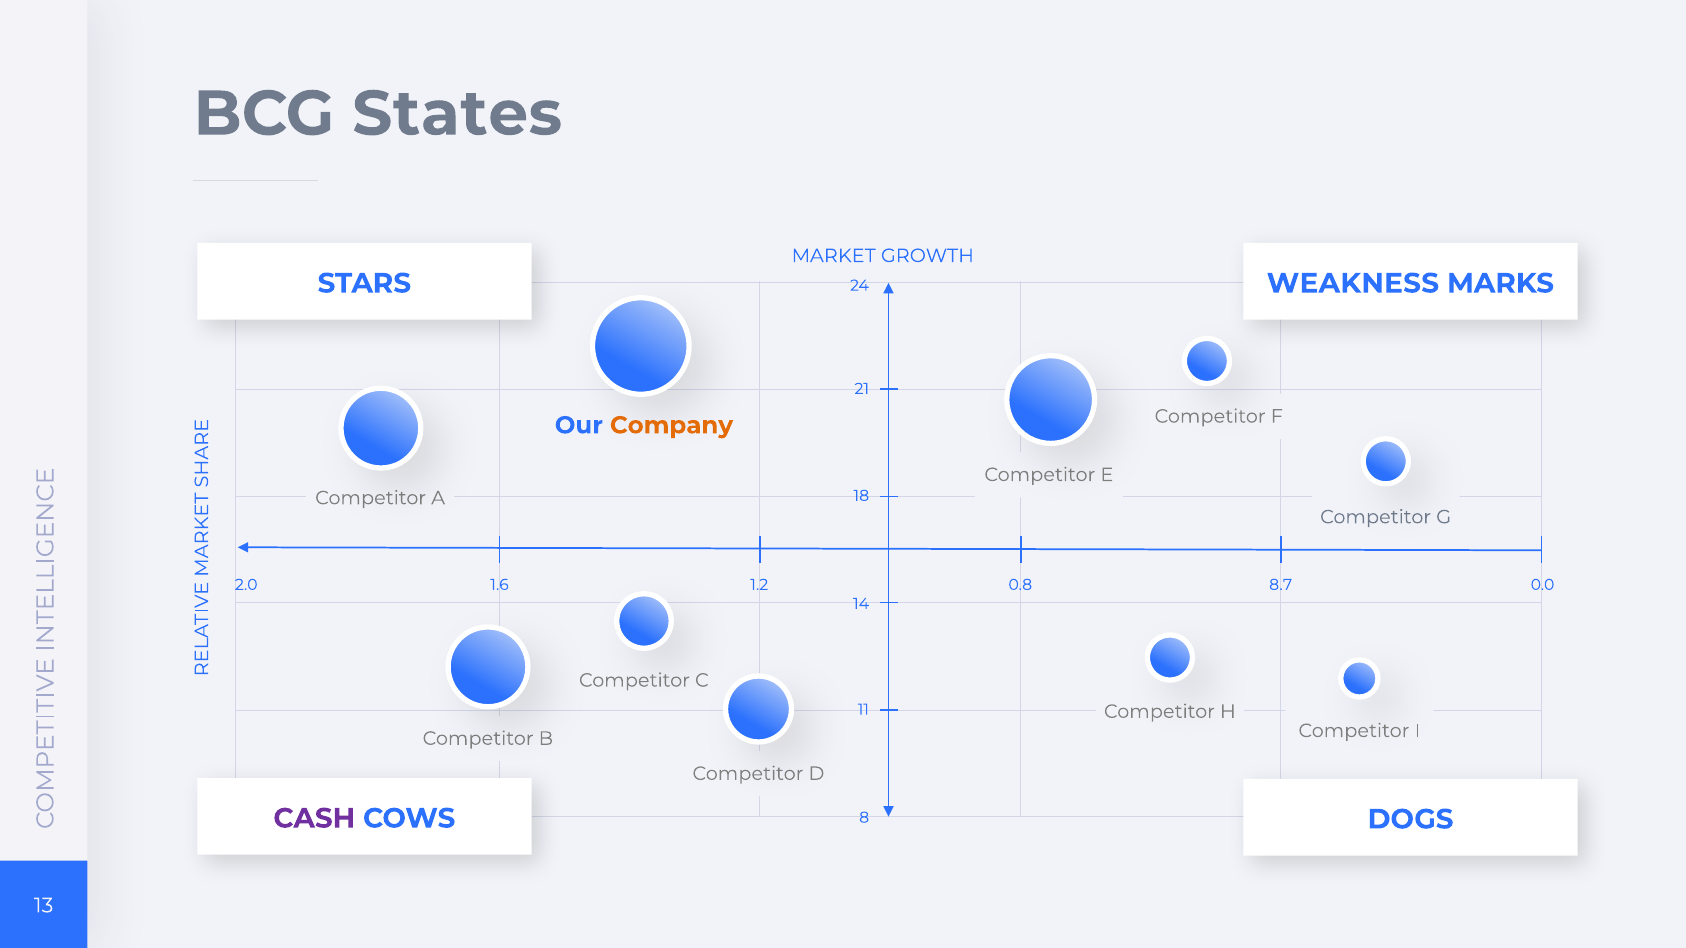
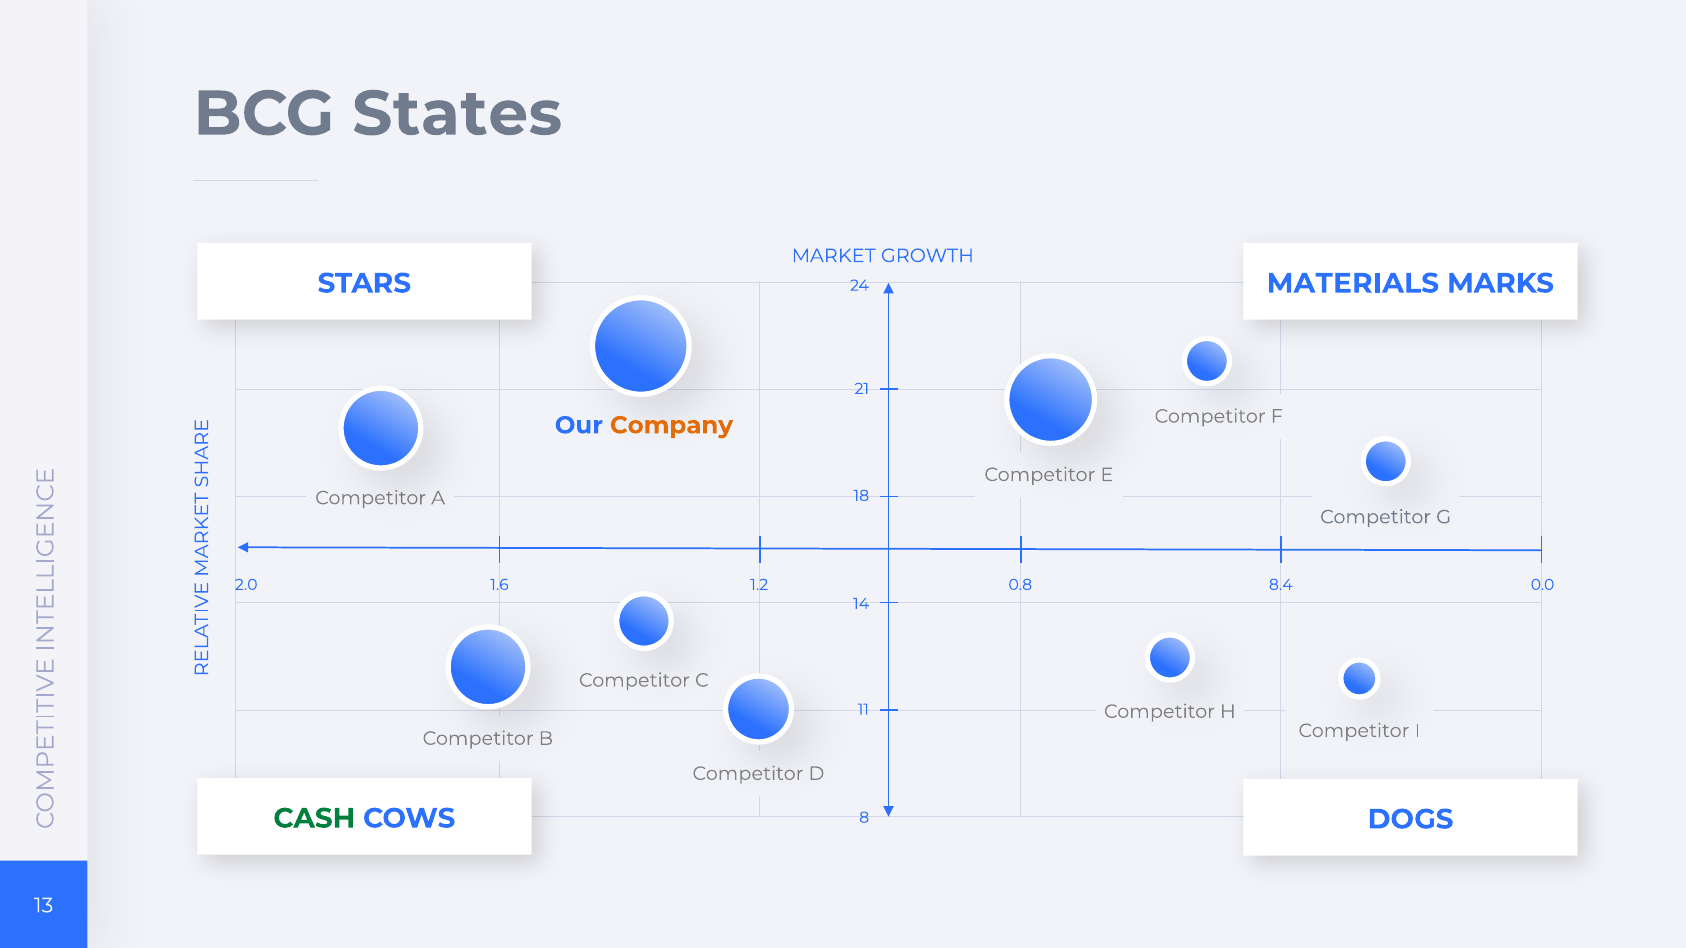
WEAKNESS: WEAKNESS -> MATERIALS
8.7: 8.7 -> 8.4
CASH colour: purple -> green
